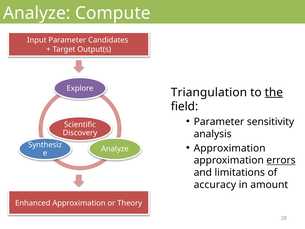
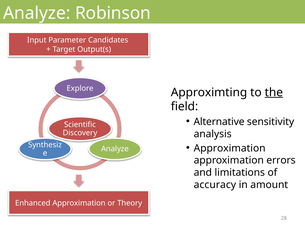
Compute: Compute -> Robinson
Triangulation: Triangulation -> Approximting
Parameter at (219, 122): Parameter -> Alternative
errors underline: present -> none
